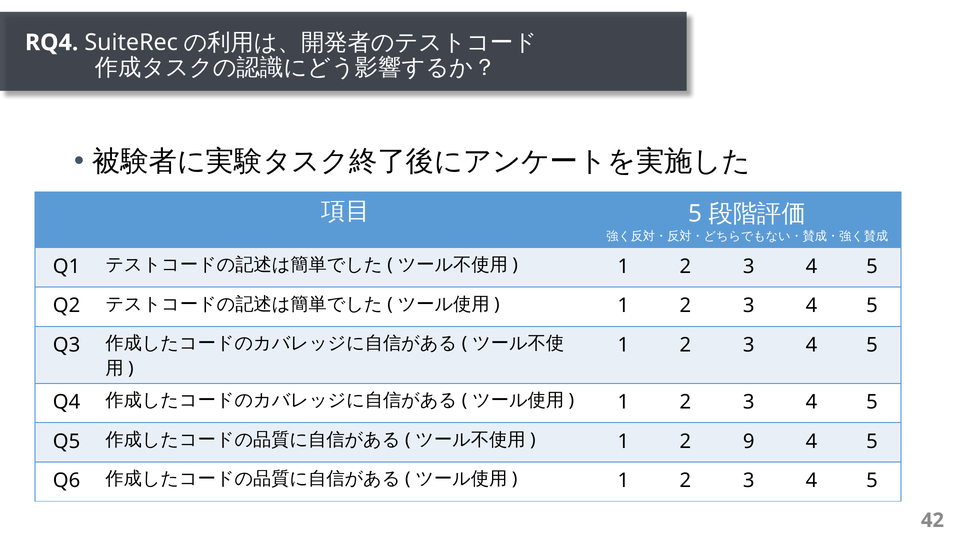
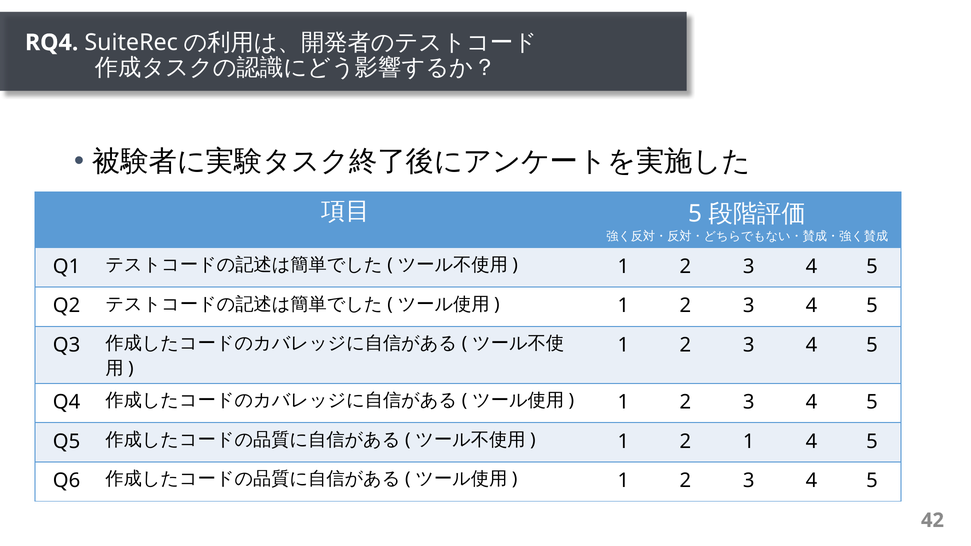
2 9: 9 -> 1
